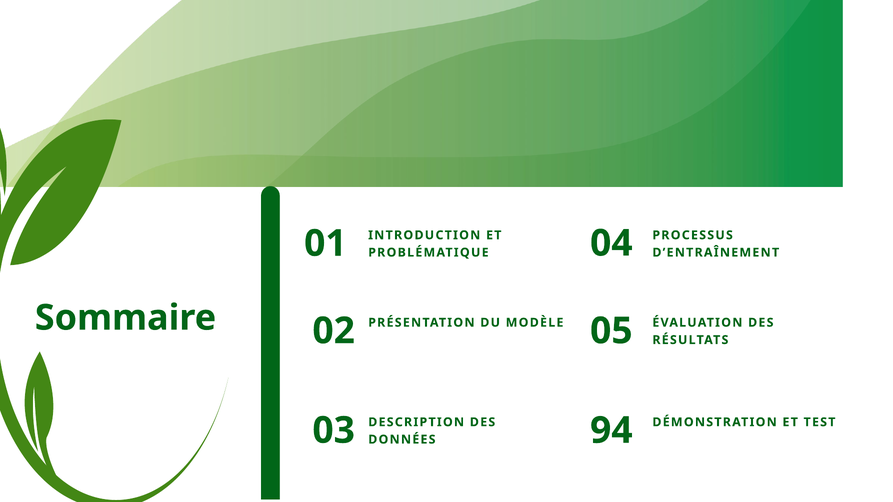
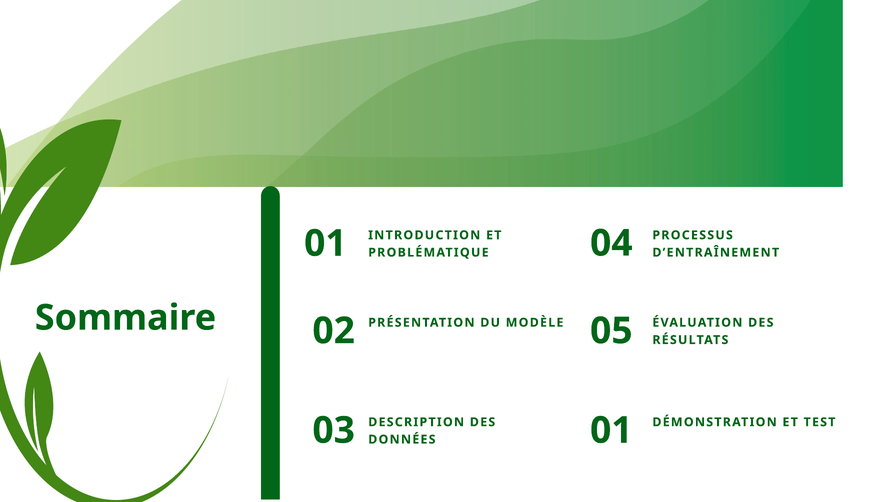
03 94: 94 -> 01
